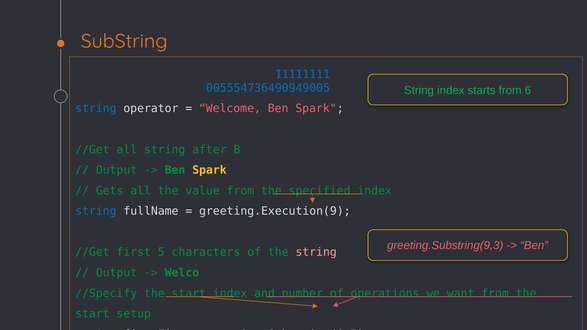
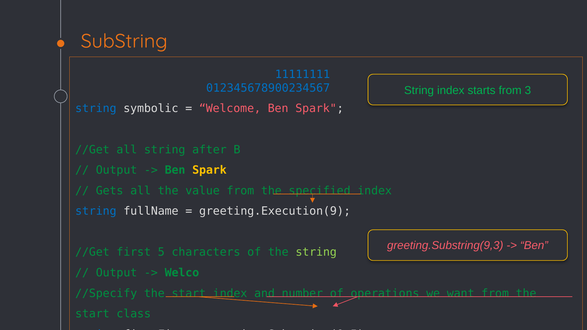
005554736490949005: 005554736490949005 -> 012345678900234567
6: 6 -> 3
operator: operator -> symbolic
string at (316, 252) colour: pink -> light green
setup: setup -> class
